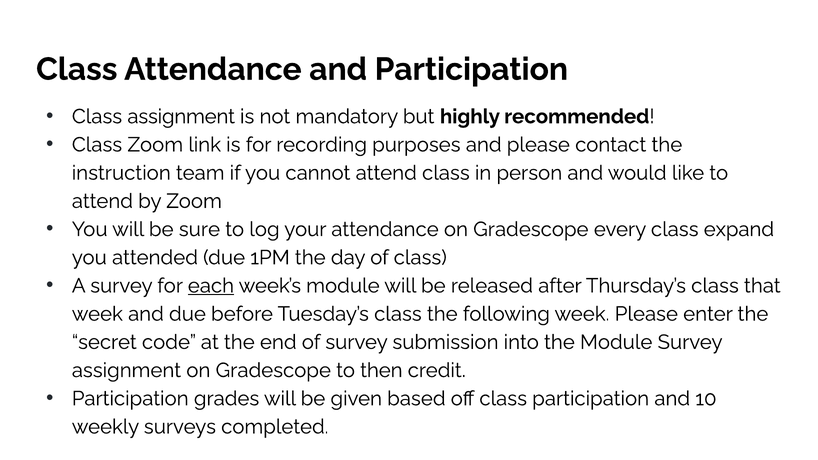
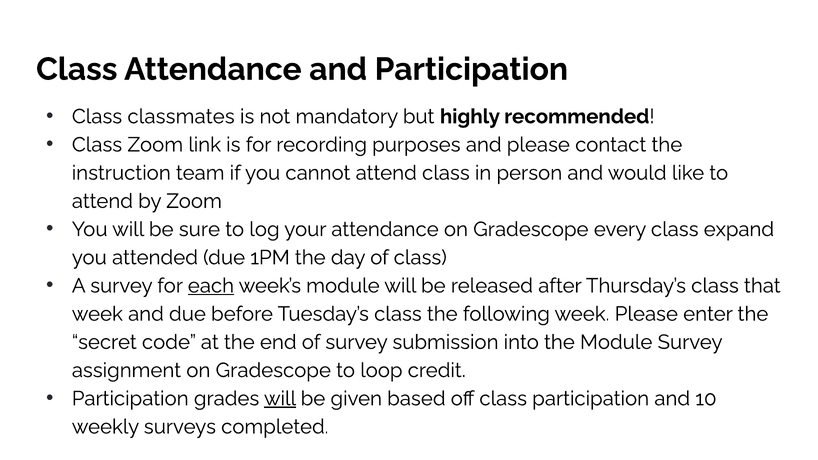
Class assignment: assignment -> classmates
then: then -> loop
will at (280, 399) underline: none -> present
